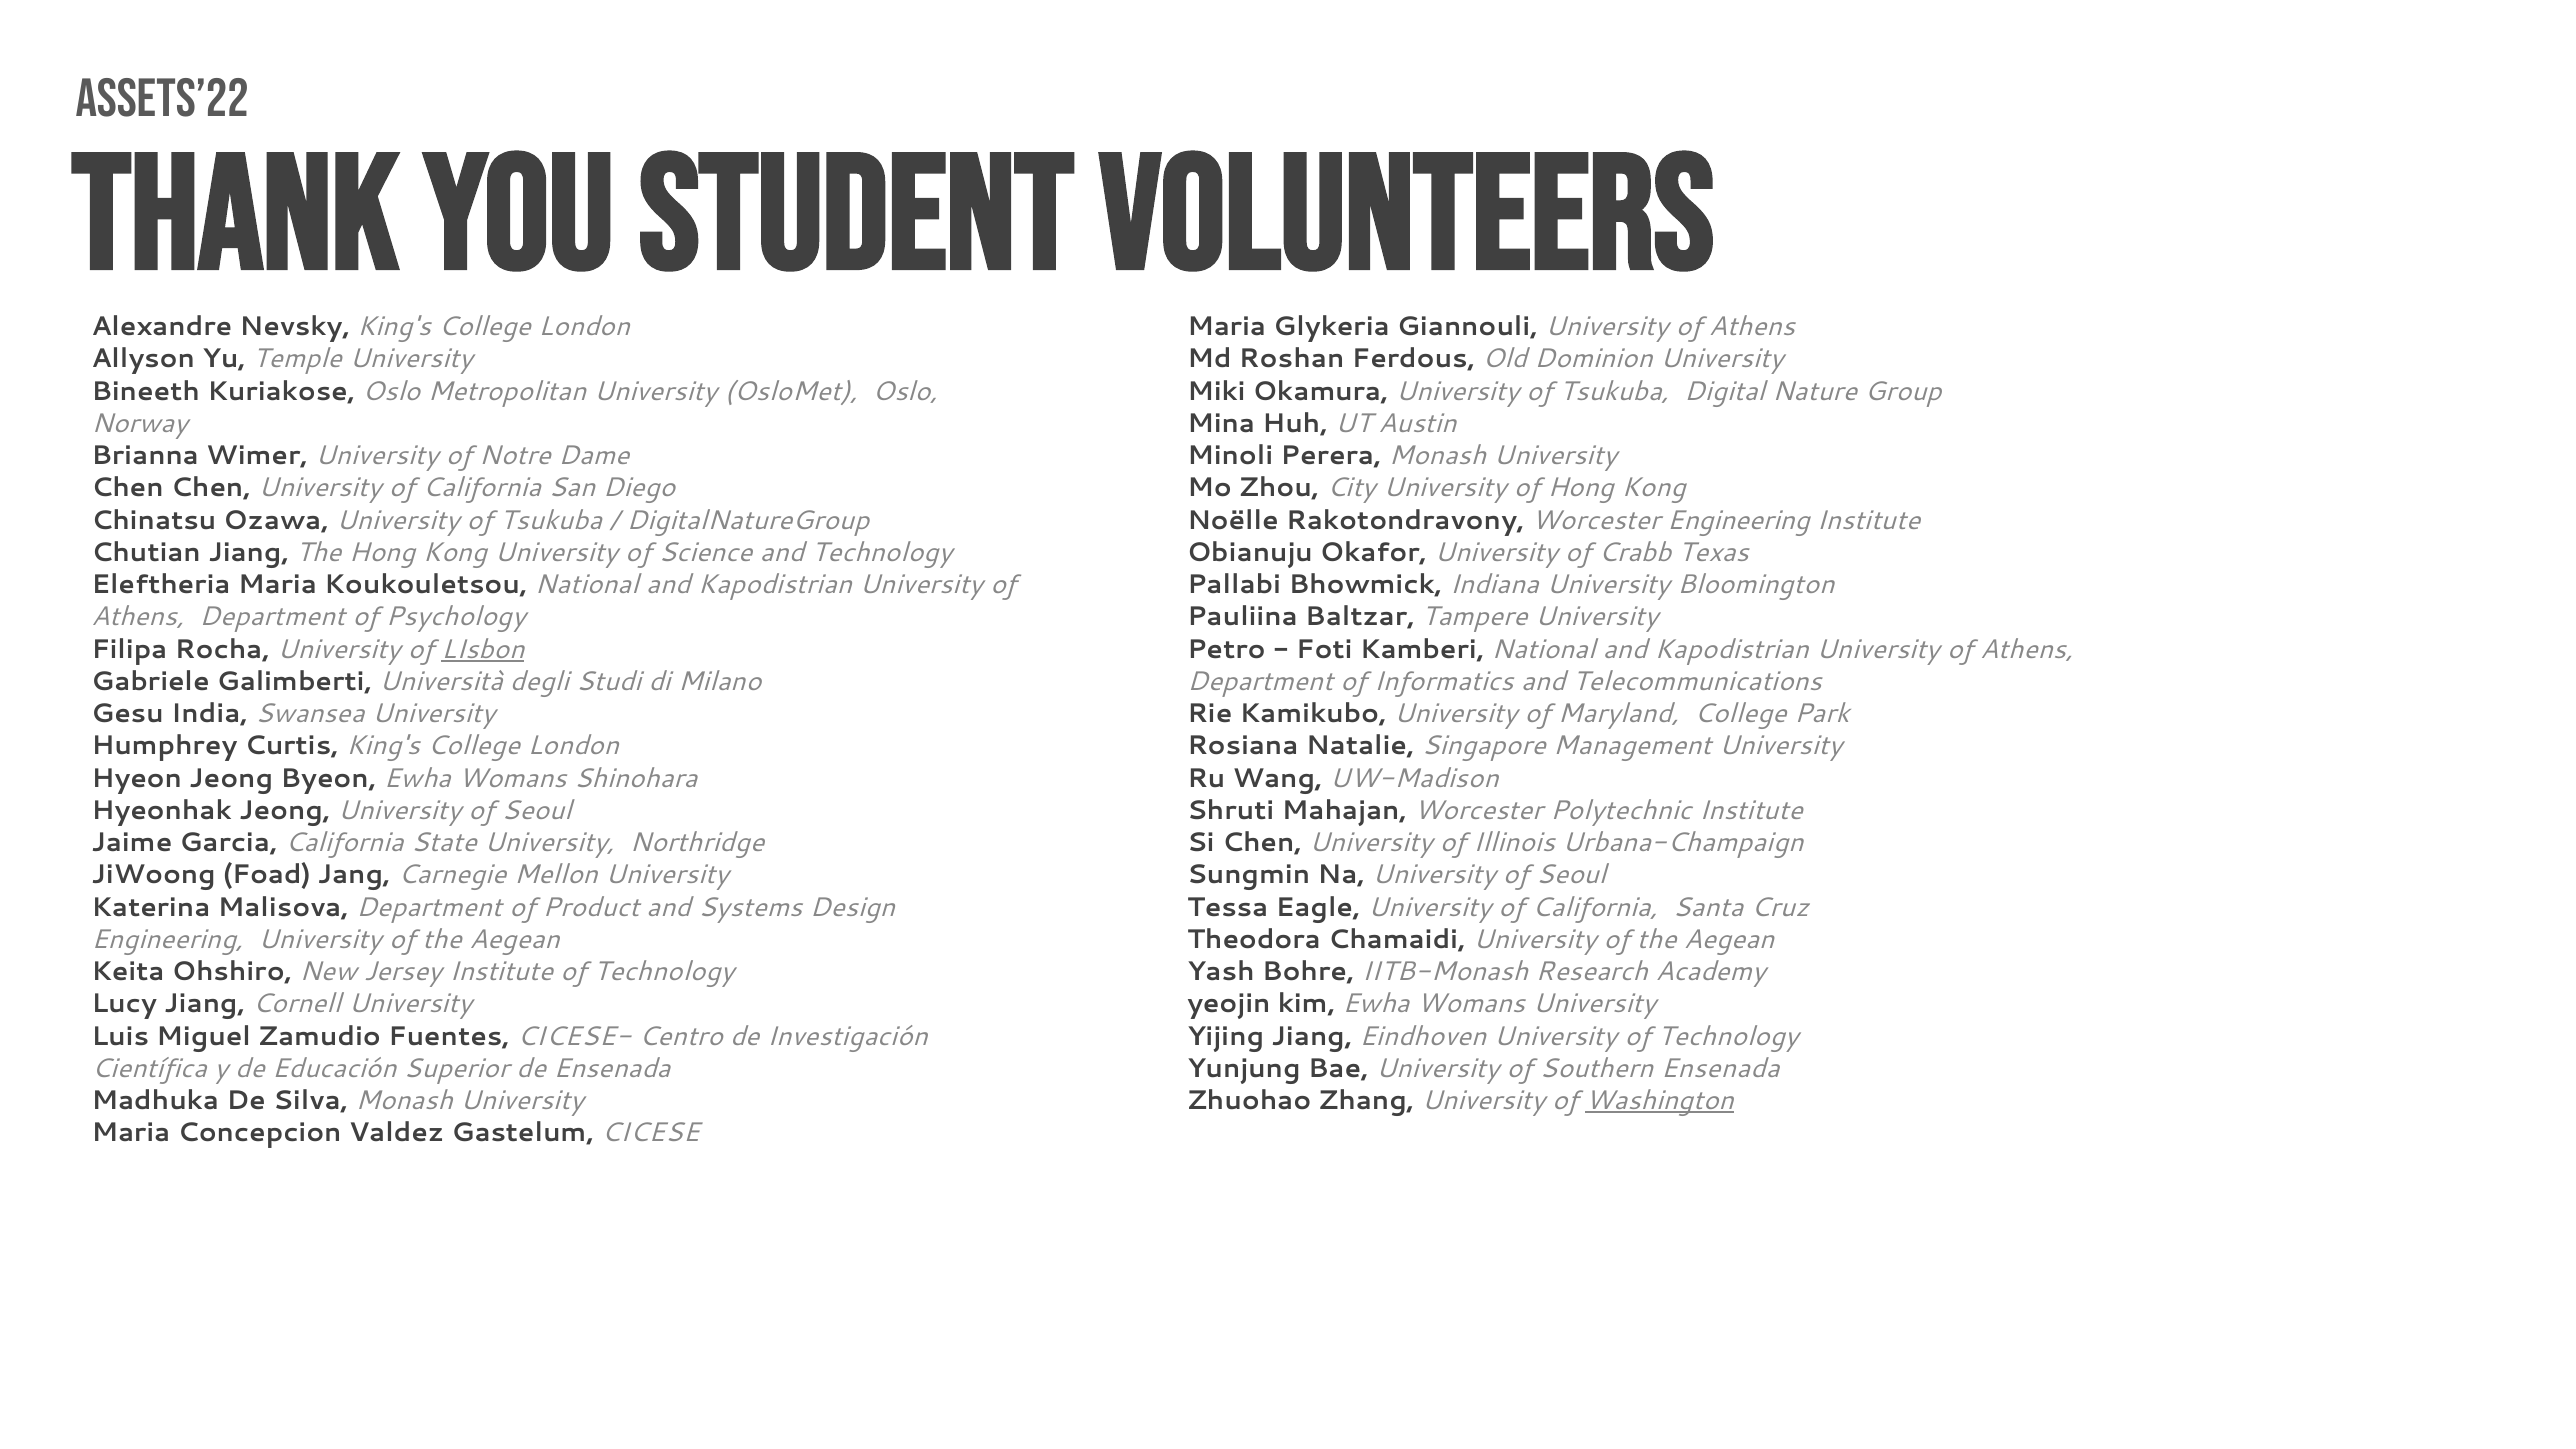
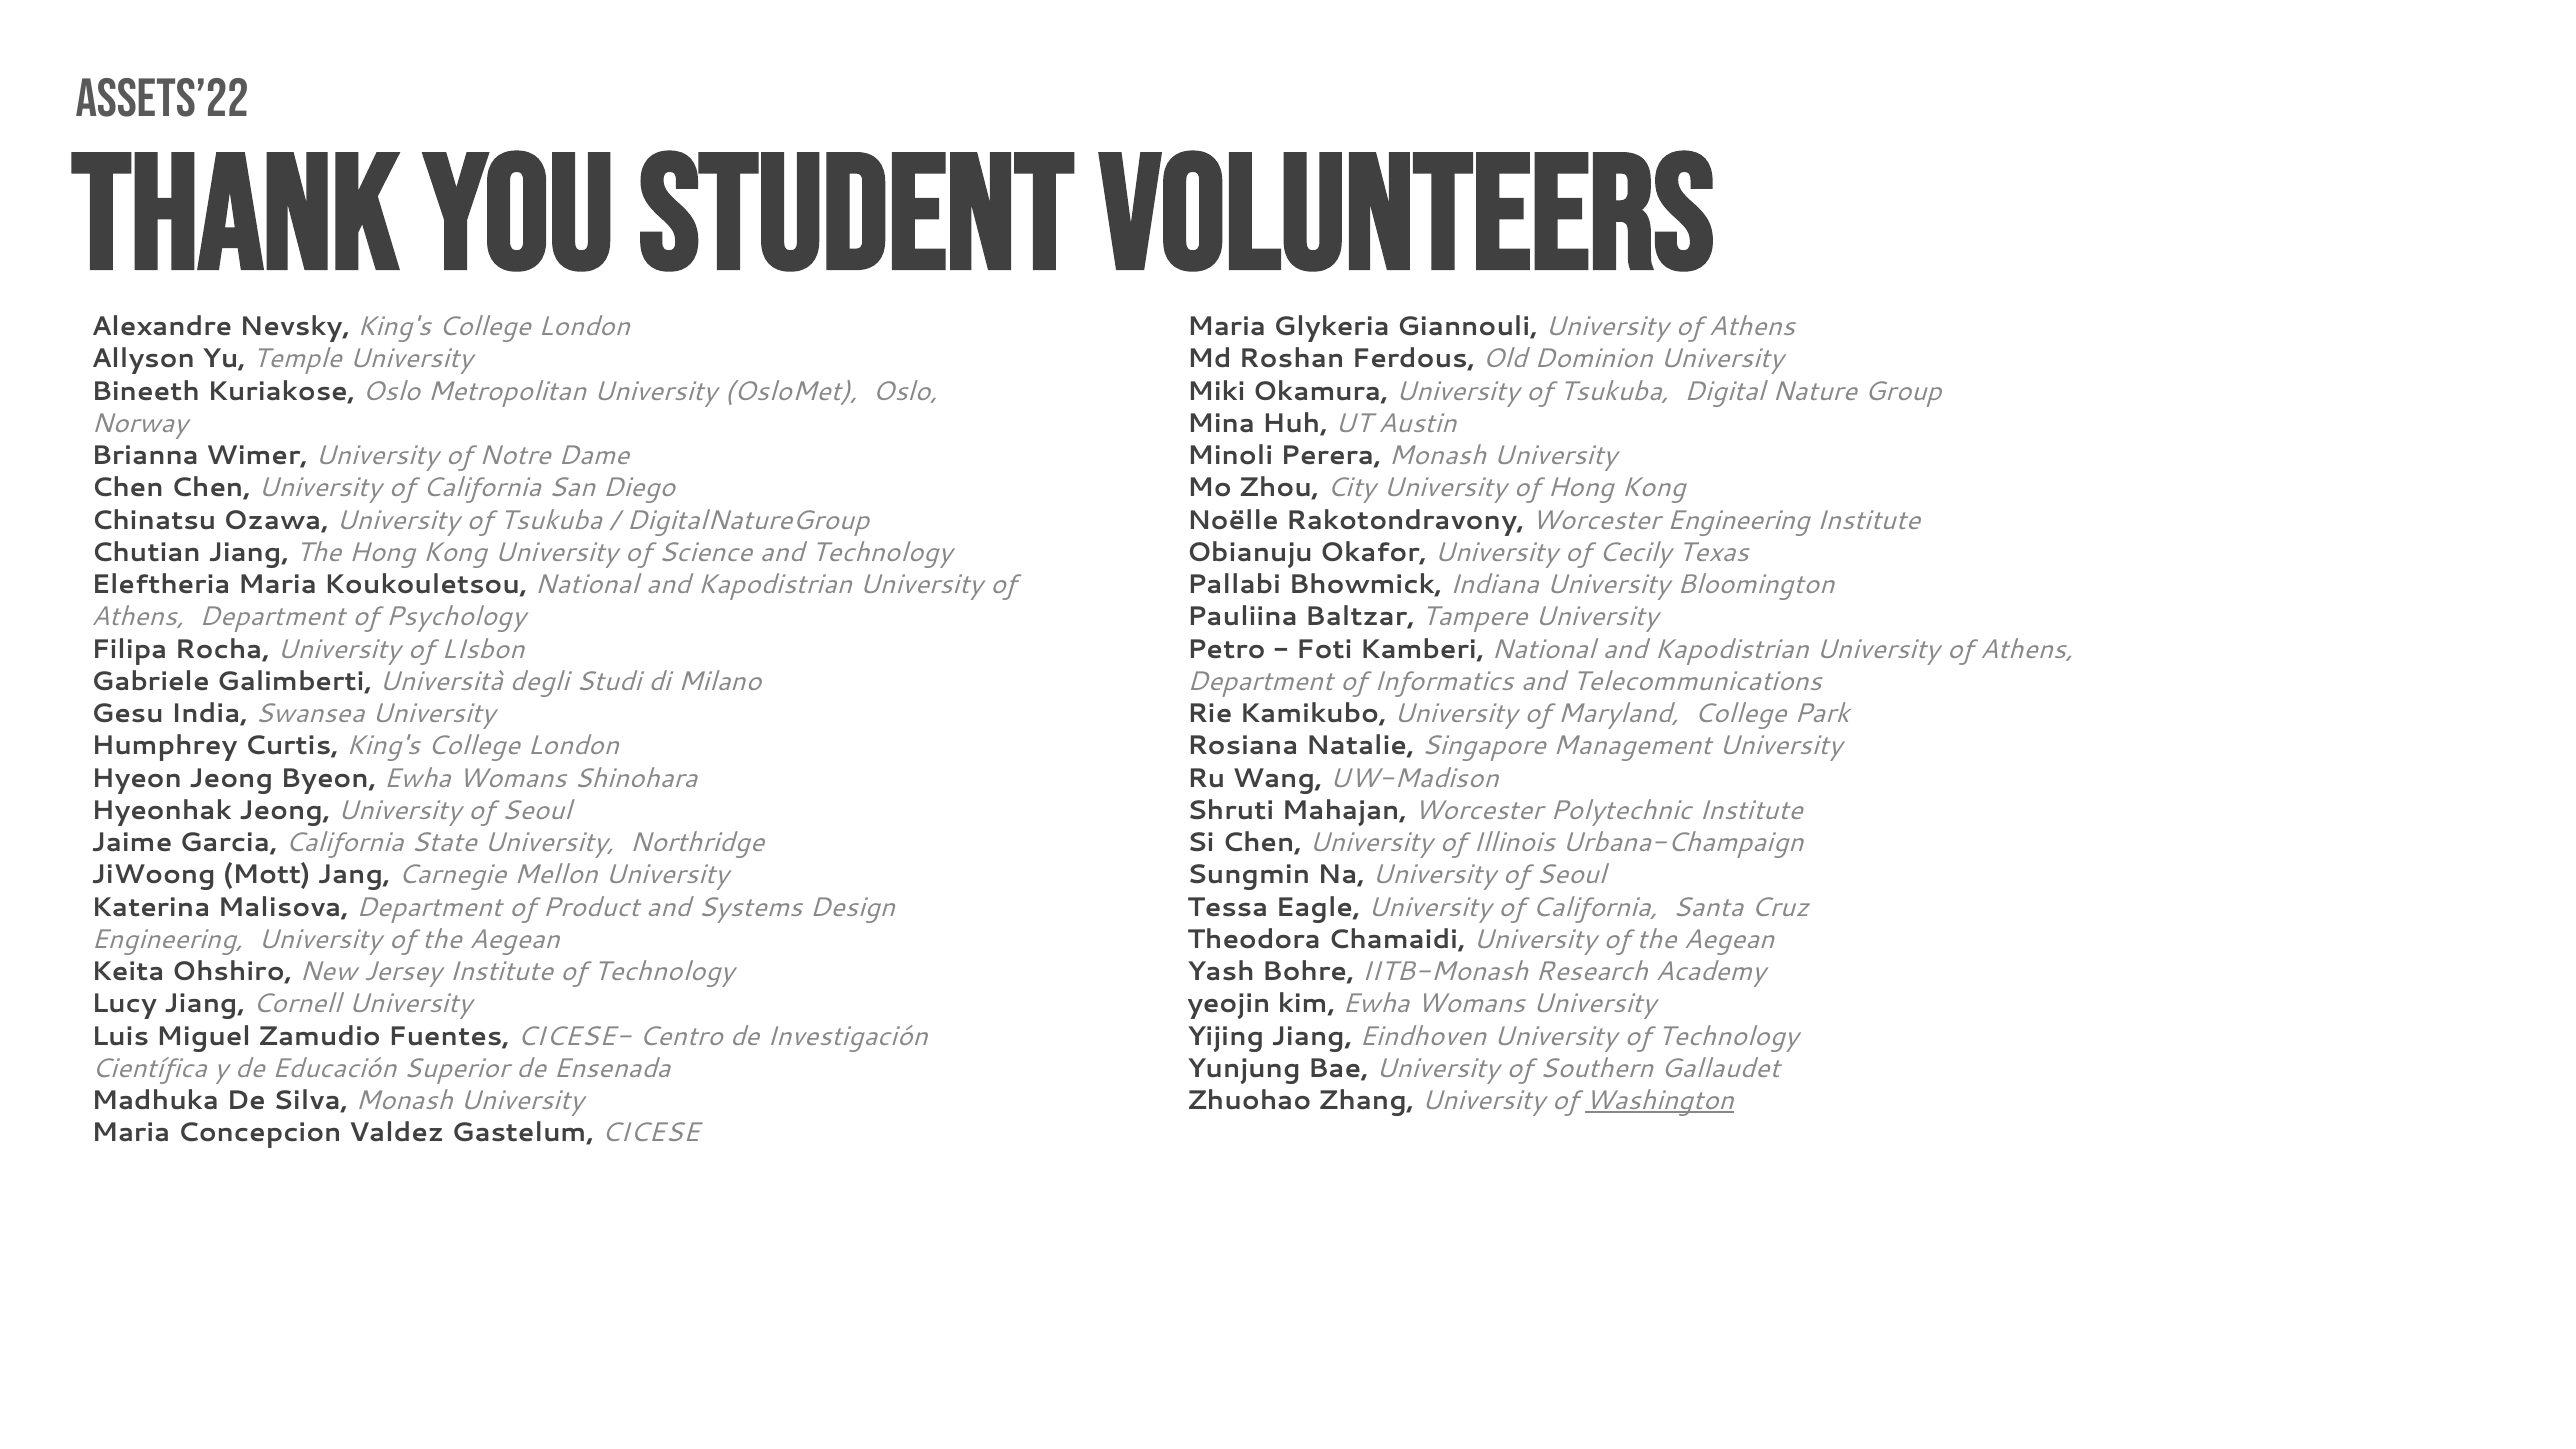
Crabb: Crabb -> Cecily
LIsbon underline: present -> none
Foad: Foad -> Mott
Southern Ensenada: Ensenada -> Gallaudet
